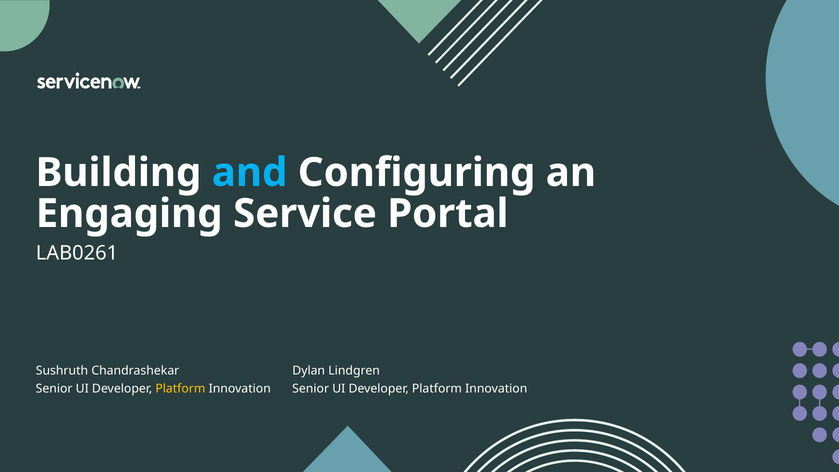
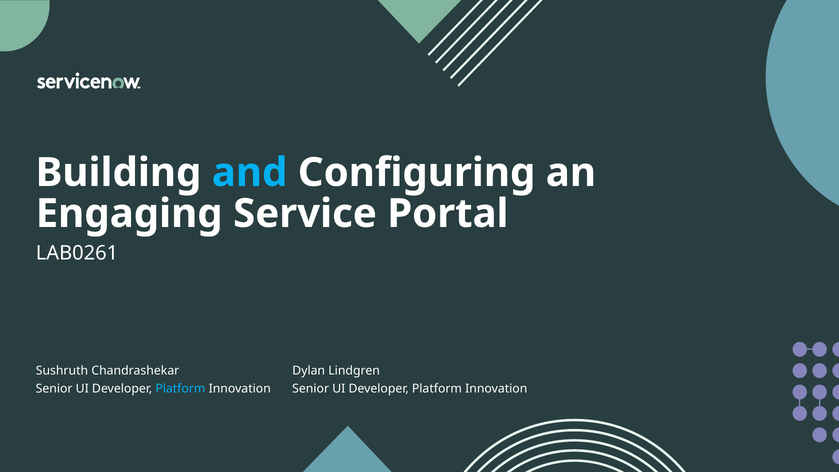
Platform at (180, 389) colour: yellow -> light blue
